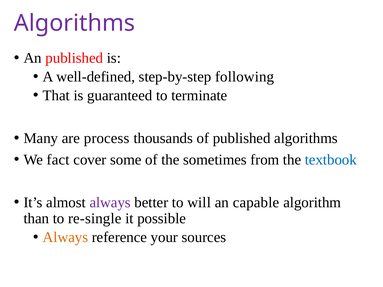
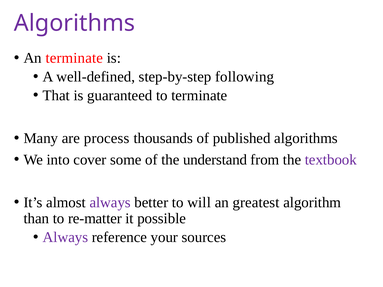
An published: published -> terminate
fact: fact -> into
sometimes: sometimes -> understand
textbook colour: blue -> purple
capable: capable -> greatest
re-single: re-single -> re-matter
Always at (65, 237) colour: orange -> purple
